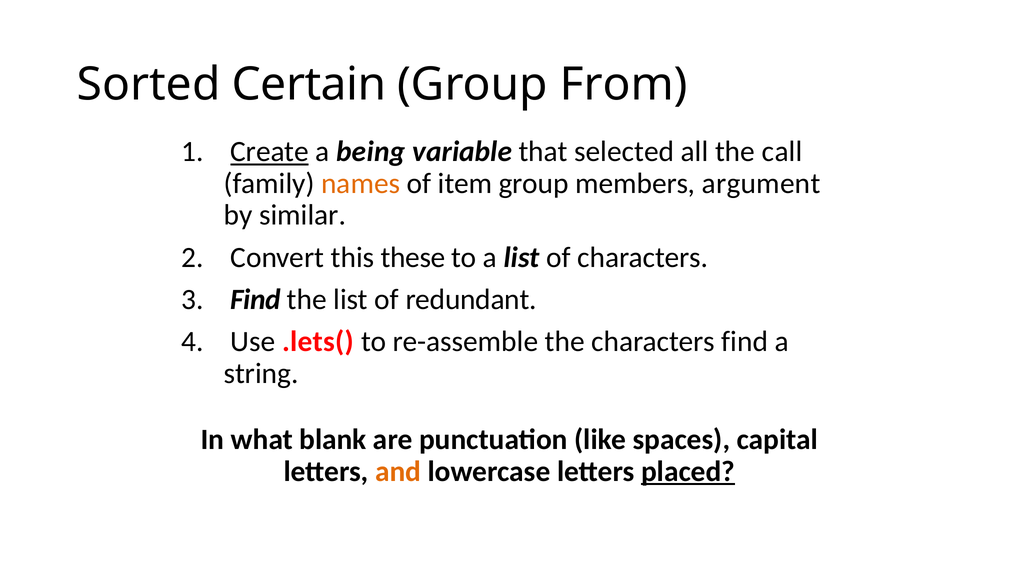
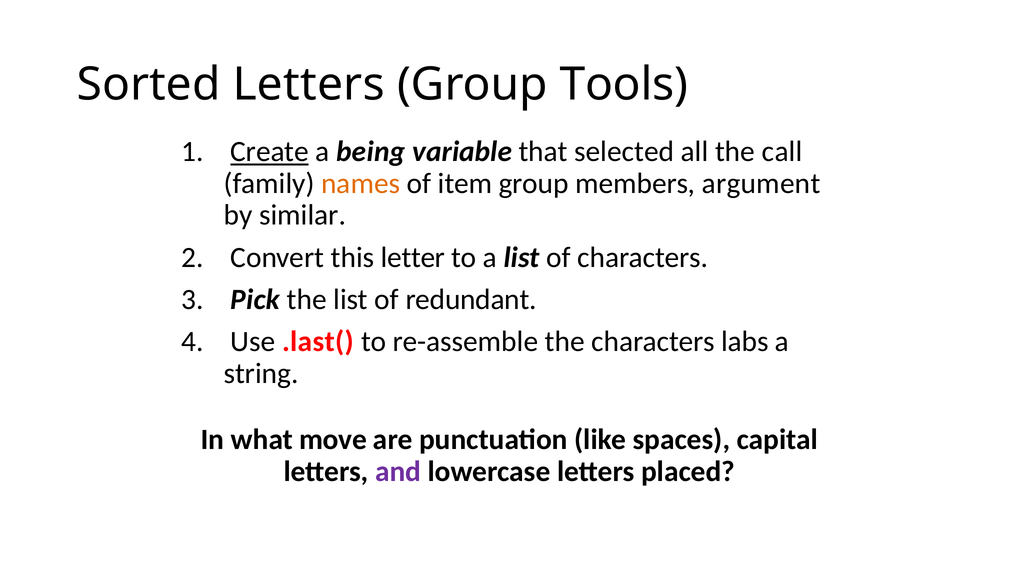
Sorted Certain: Certain -> Letters
From: From -> Tools
these: these -> letter
Find at (255, 300): Find -> Pick
.lets(: .lets( -> .last(
characters find: find -> labs
blank: blank -> move
and colour: orange -> purple
placed underline: present -> none
